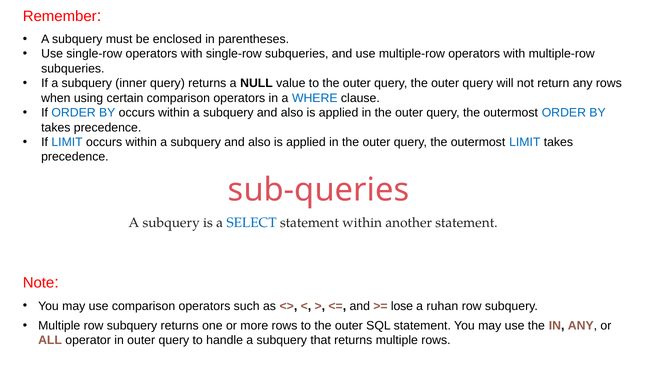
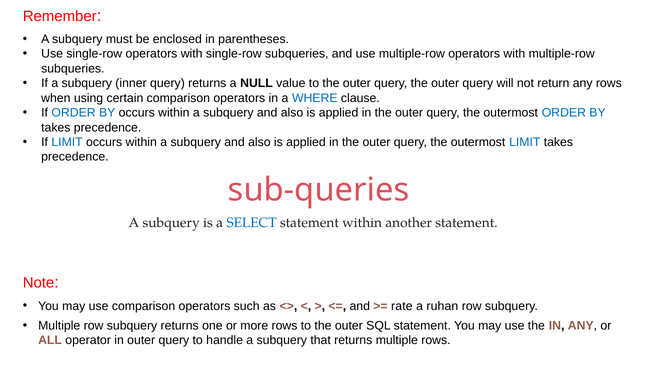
lose: lose -> rate
